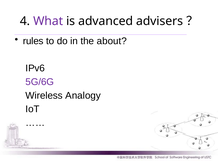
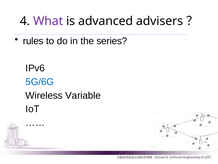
about: about -> series
5G/6G colour: purple -> blue
Analogy: Analogy -> Variable
